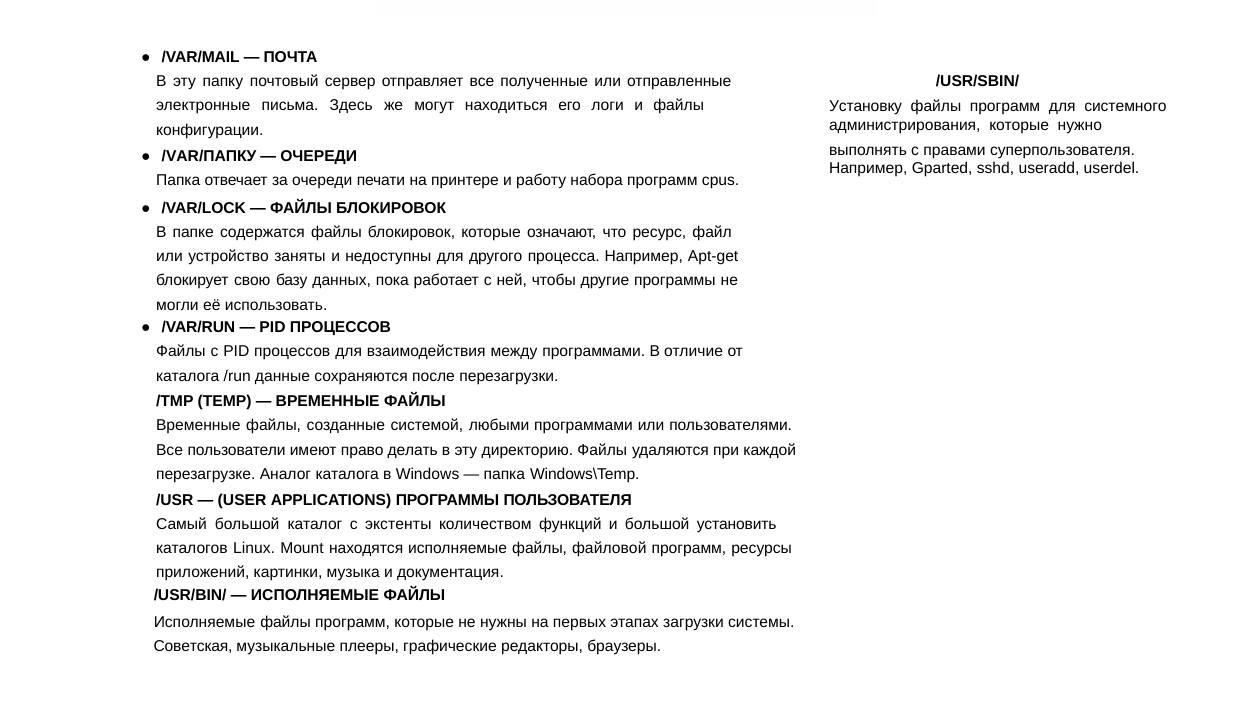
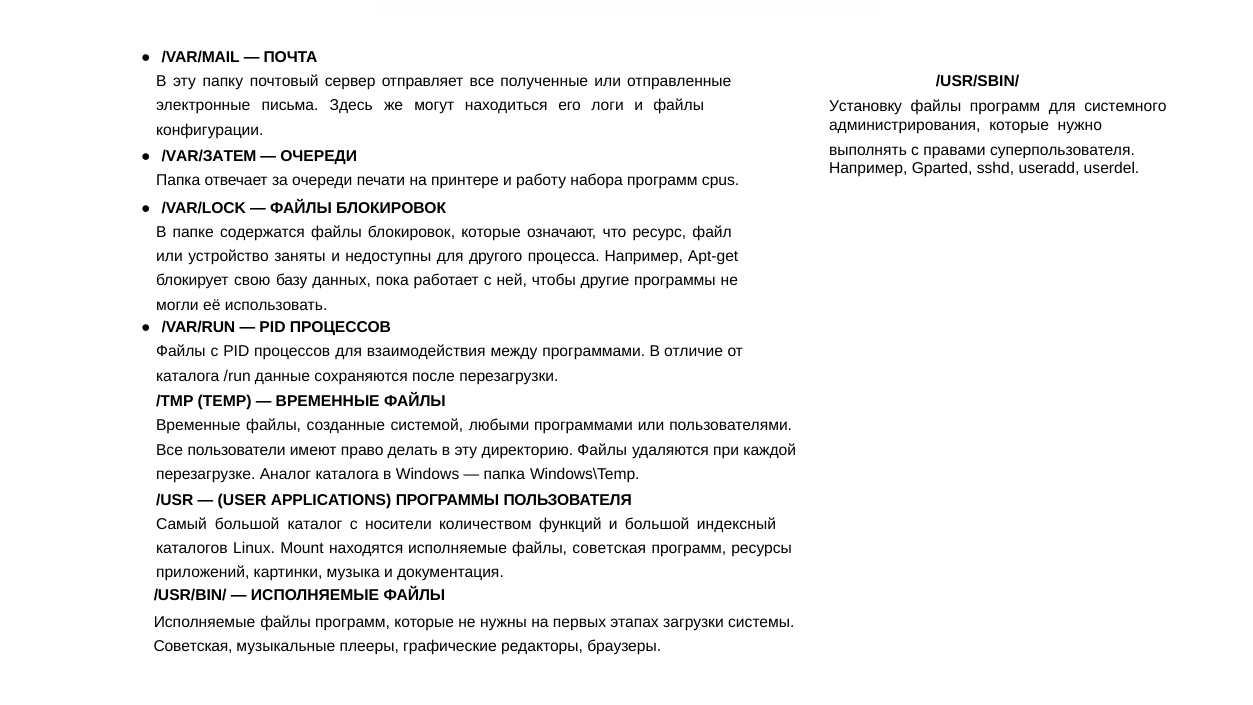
/VAR/ПАПКУ: /VAR/ПАПКУ -> /VAR/ЗАТЕМ
экстенты: экстенты -> носители
установить: установить -> индексный
файлы файловой: файловой -> советская
